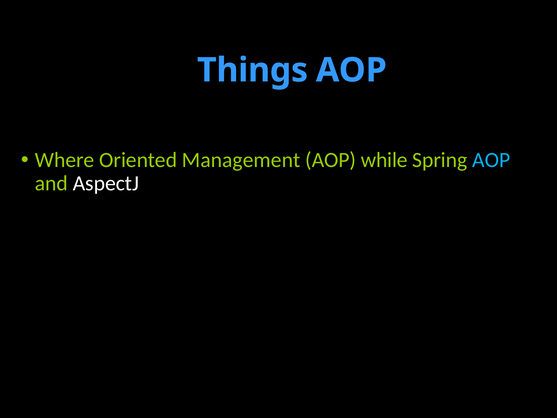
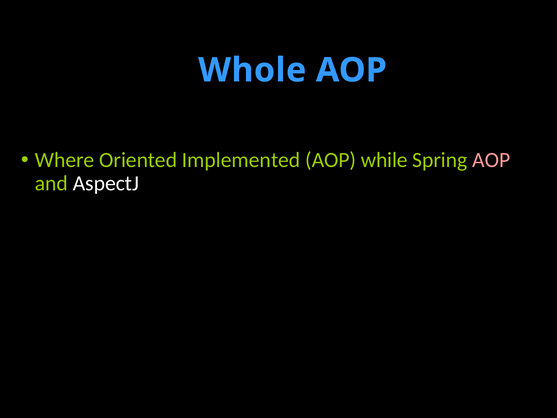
Things: Things -> Whole
Management: Management -> Implemented
AOP at (491, 160) colour: light blue -> pink
